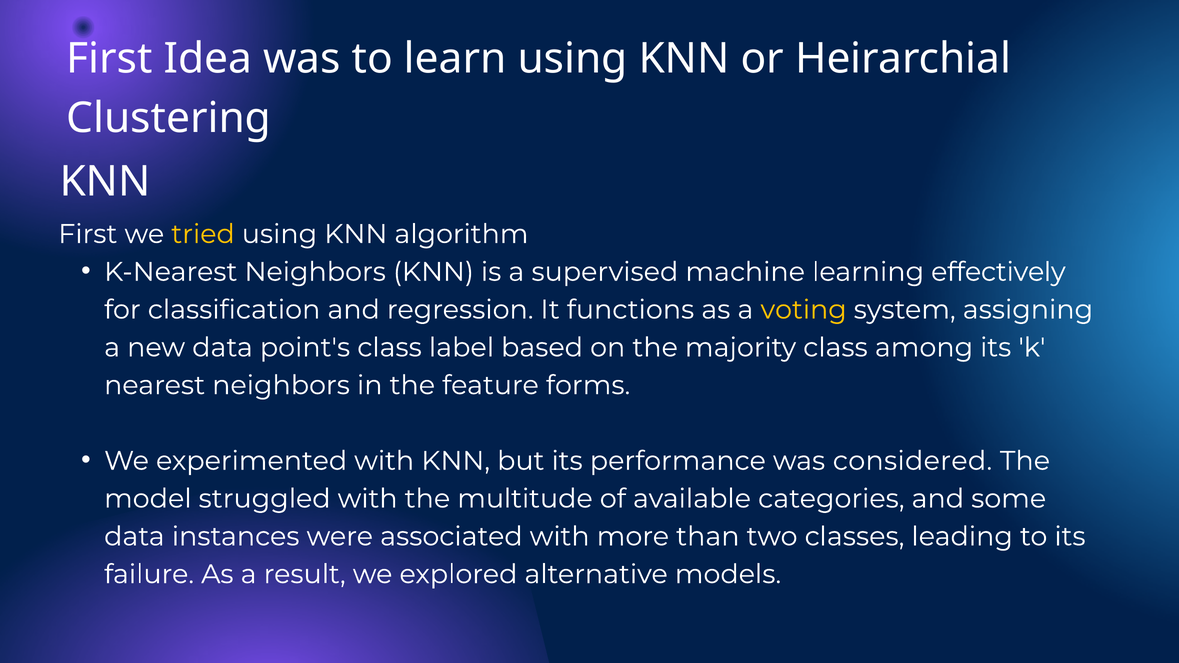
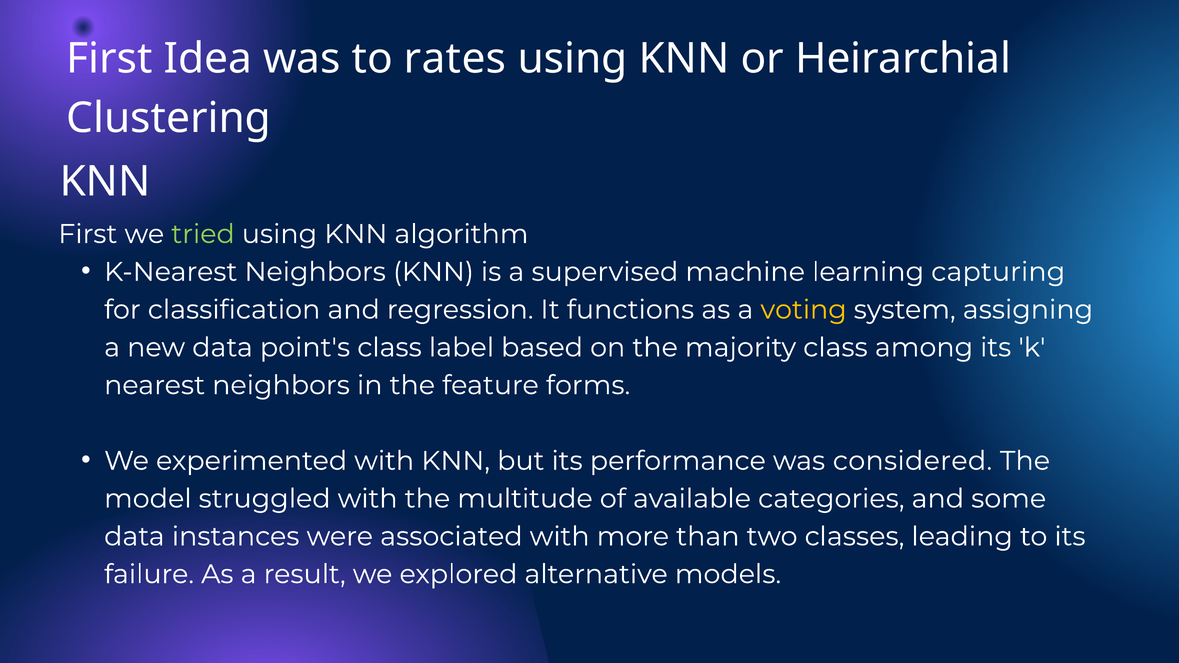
learn: learn -> rates
tried colour: yellow -> light green
effectively: effectively -> capturing
